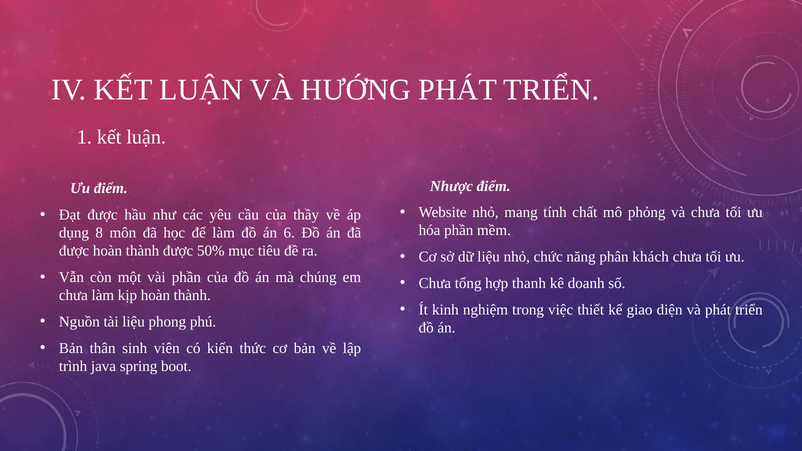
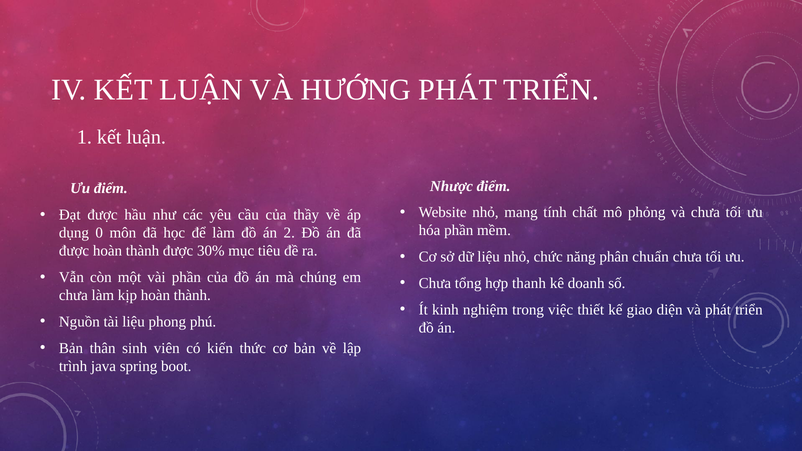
8: 8 -> 0
6: 6 -> 2
50%: 50% -> 30%
khách: khách -> chuẩn
